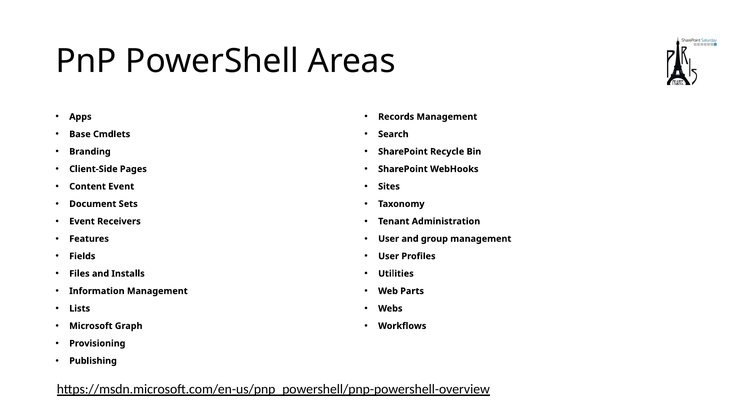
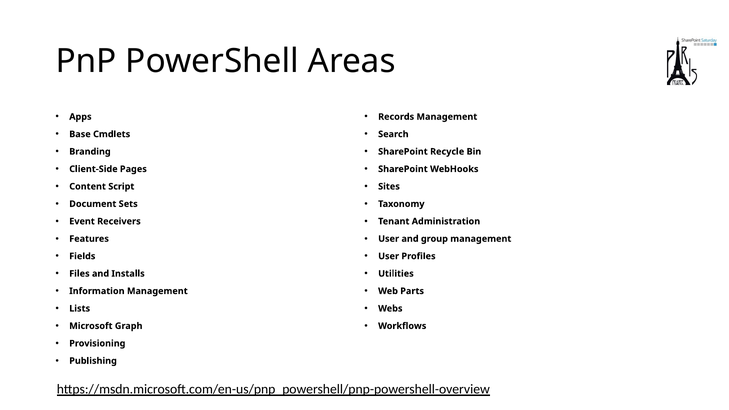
Content Event: Event -> Script
